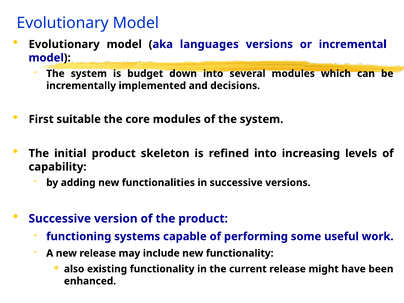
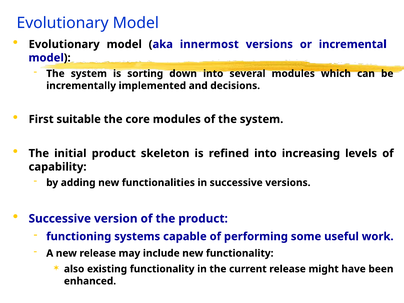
languages: languages -> innermost
budget: budget -> sorting
